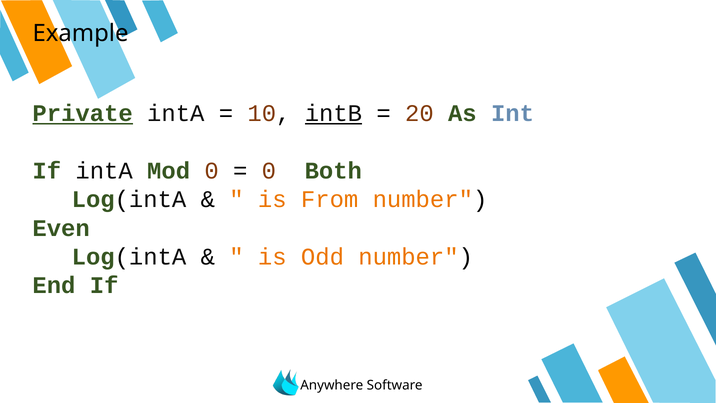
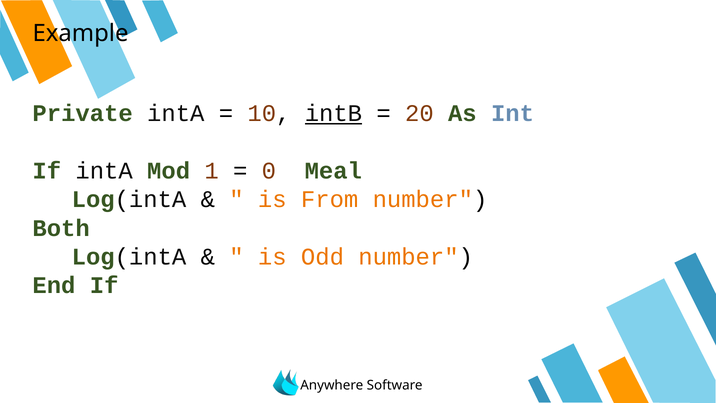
Private underline: present -> none
Mod 0: 0 -> 1
Both: Both -> Meal
Even: Even -> Both
